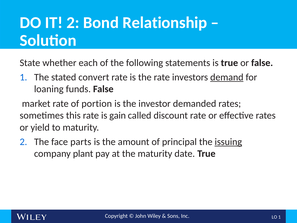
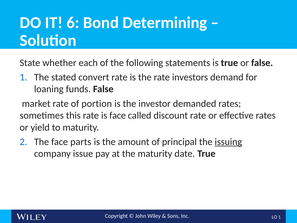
IT 2: 2 -> 6
Relationship: Relationship -> Determining
demand underline: present -> none
is gain: gain -> face
plant: plant -> issue
